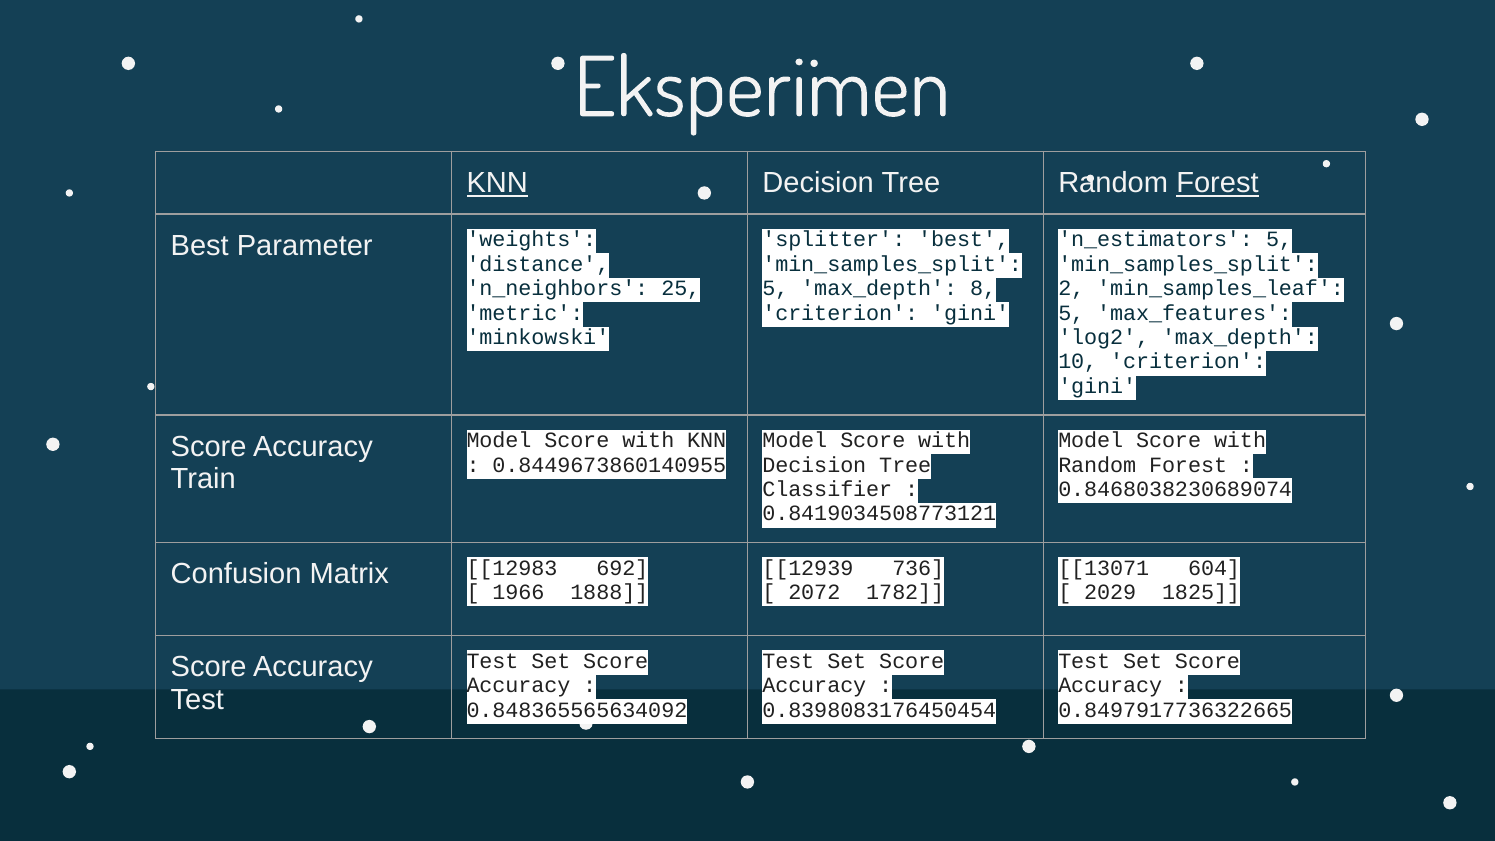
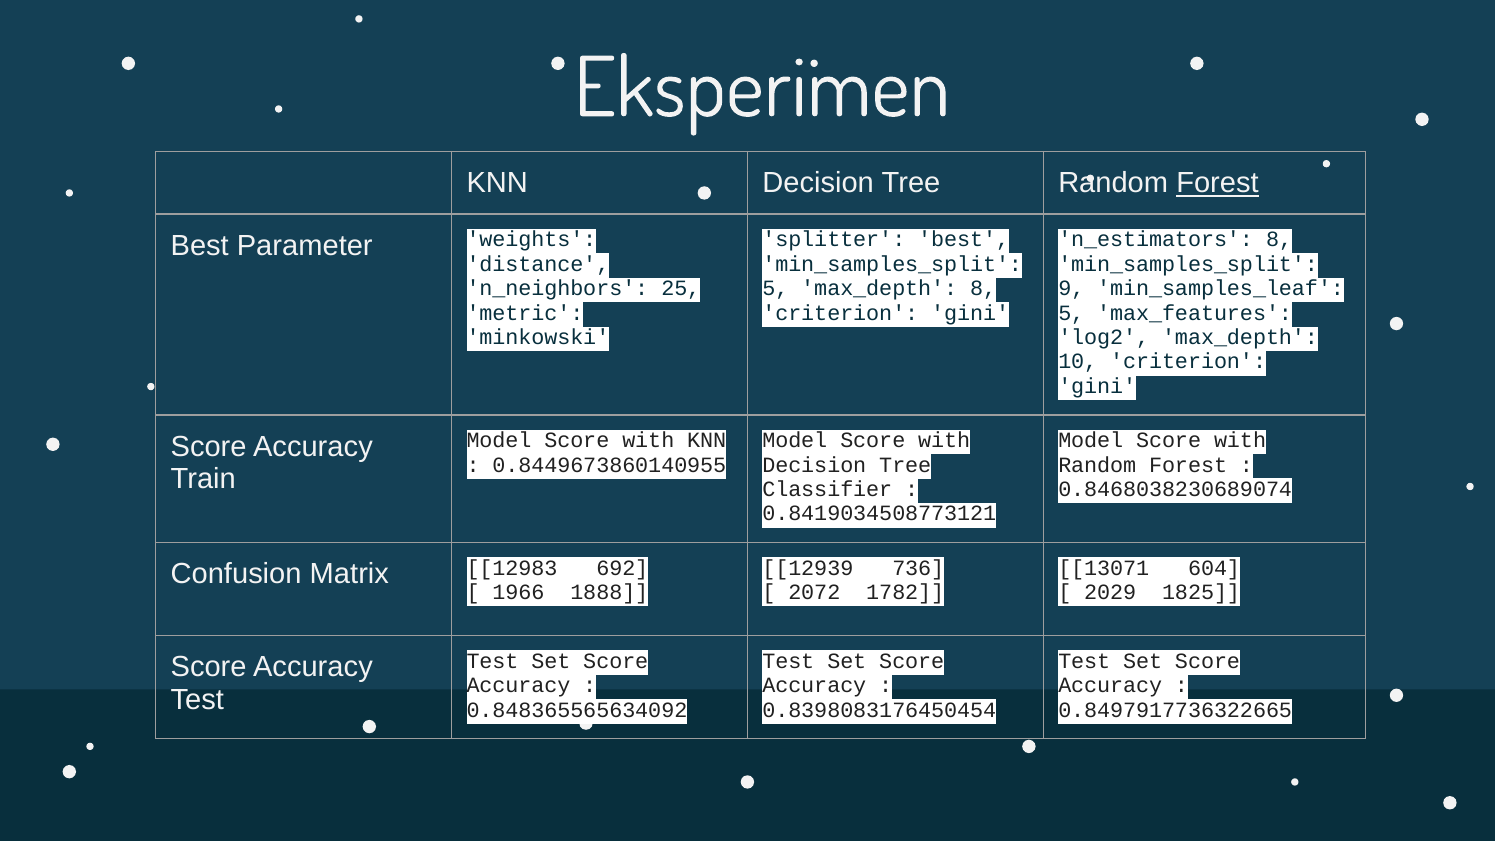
KNN at (497, 183) underline: present -> none
5 at (1279, 240): 5 -> 8
2: 2 -> 9
